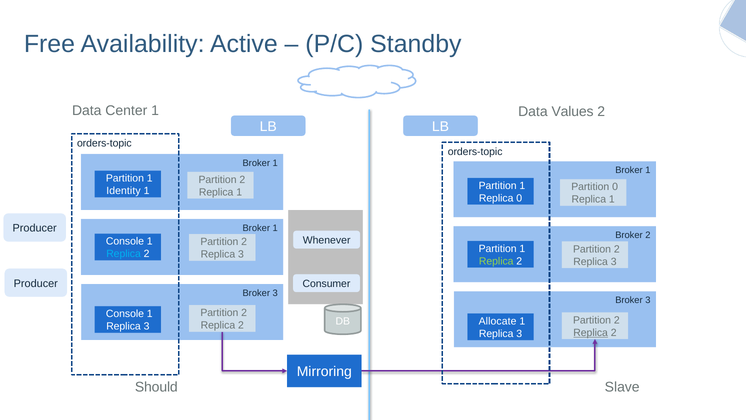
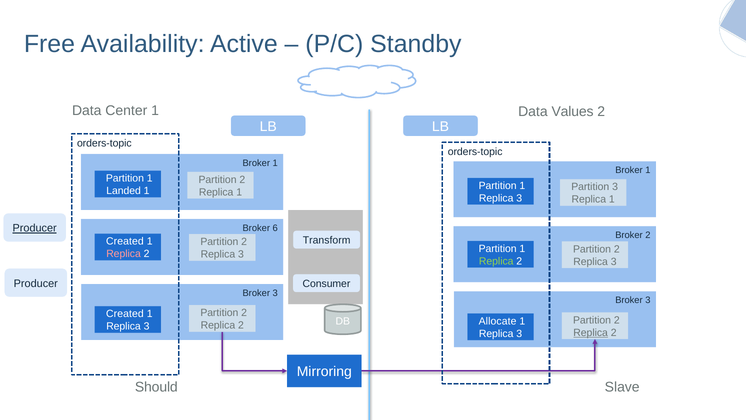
Partition 0: 0 -> 3
Identity: Identity -> Landed
0 at (519, 198): 0 -> 3
Producer at (35, 228) underline: none -> present
1 at (275, 228): 1 -> 6
Whenever: Whenever -> Transform
Console at (125, 241): Console -> Created
Replica at (124, 254) colour: light blue -> pink
Console at (125, 314): Console -> Created
